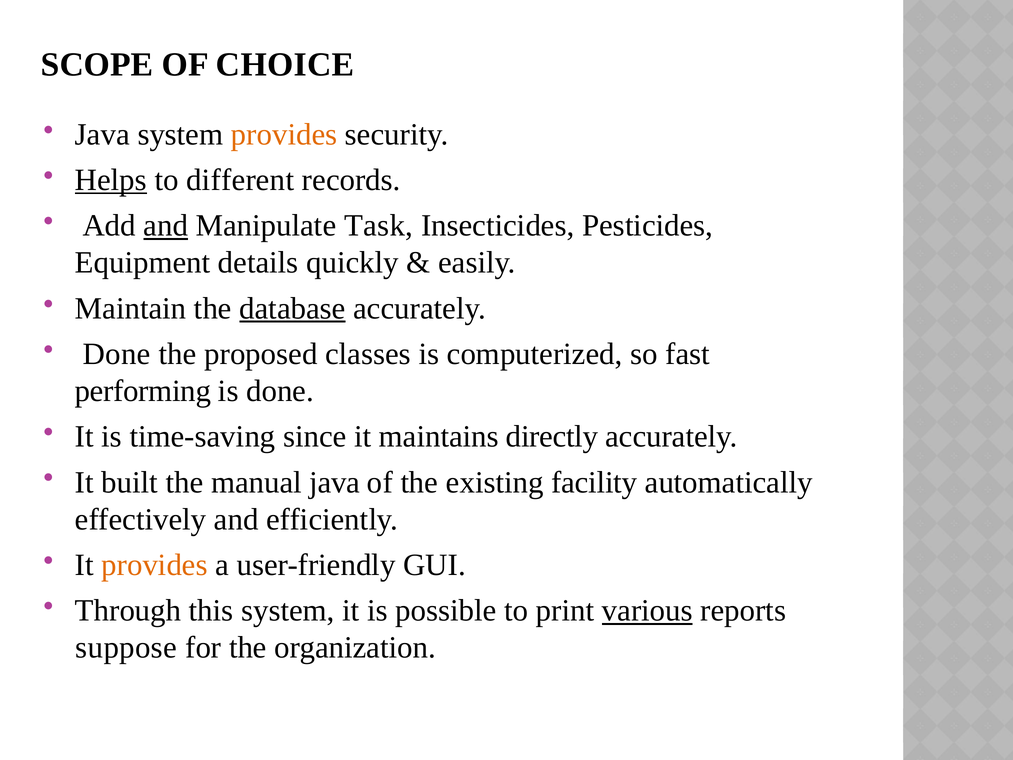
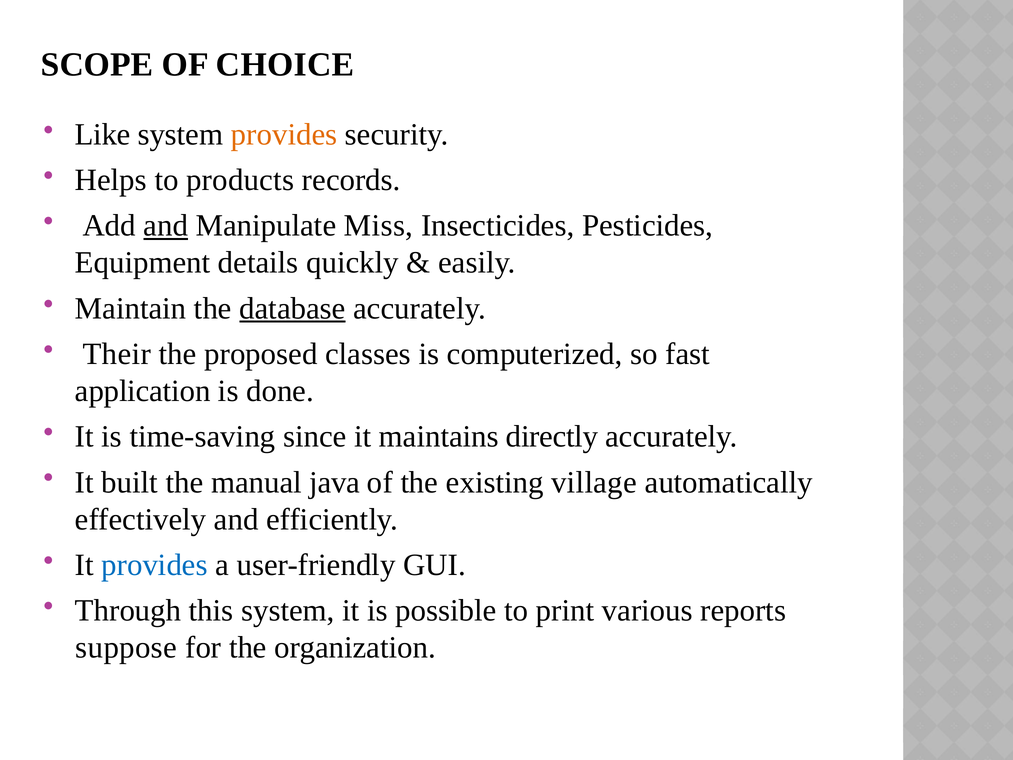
Java at (102, 134): Java -> Like
Helps underline: present -> none
different: different -> products
Task: Task -> Miss
Done at (117, 354): Done -> Their
performing: performing -> application
facility: facility -> village
provides at (155, 565) colour: orange -> blue
various underline: present -> none
